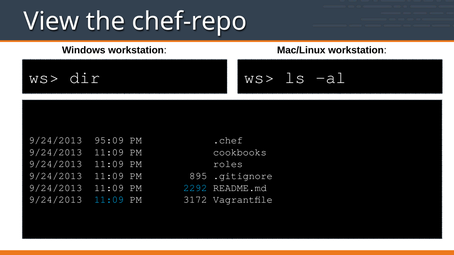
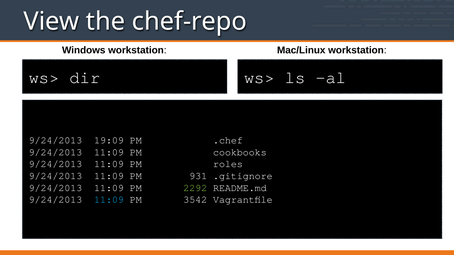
95:09: 95:09 -> 19:09
895: 895 -> 931
2292 colour: light blue -> light green
3172: 3172 -> 3542
